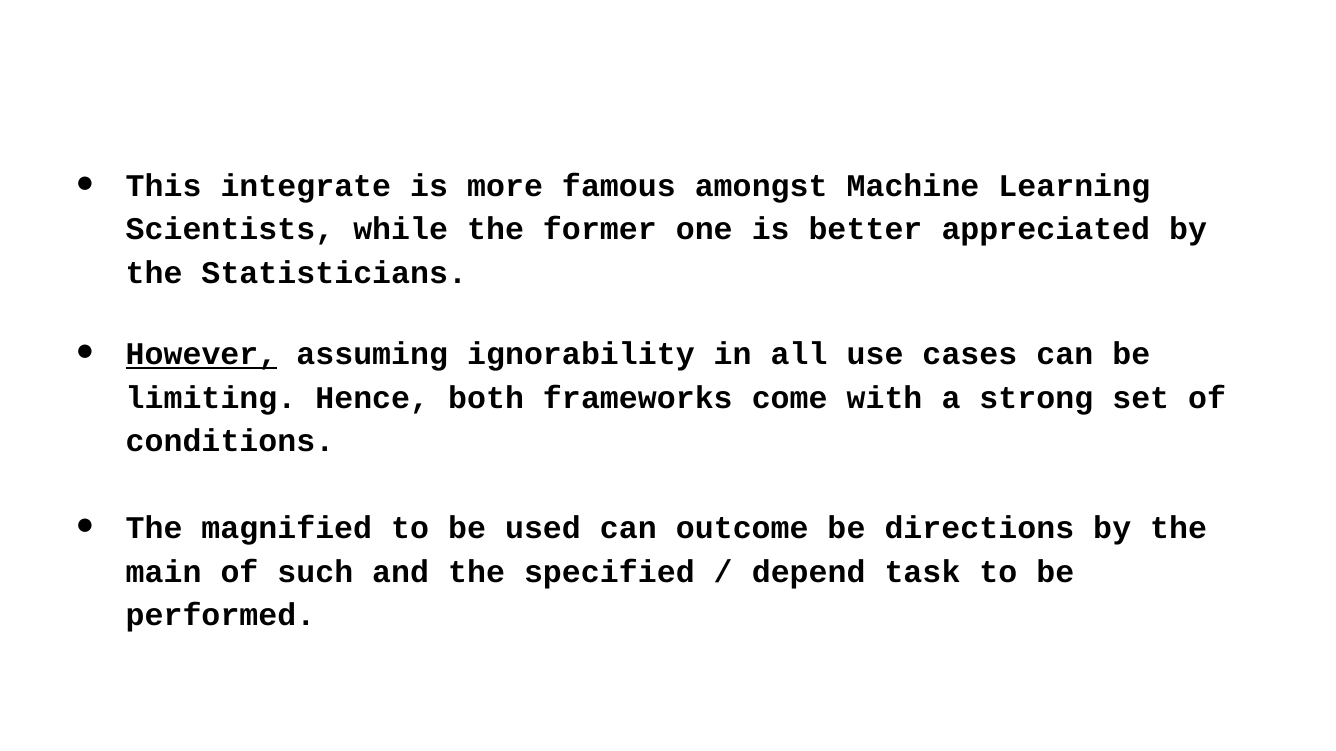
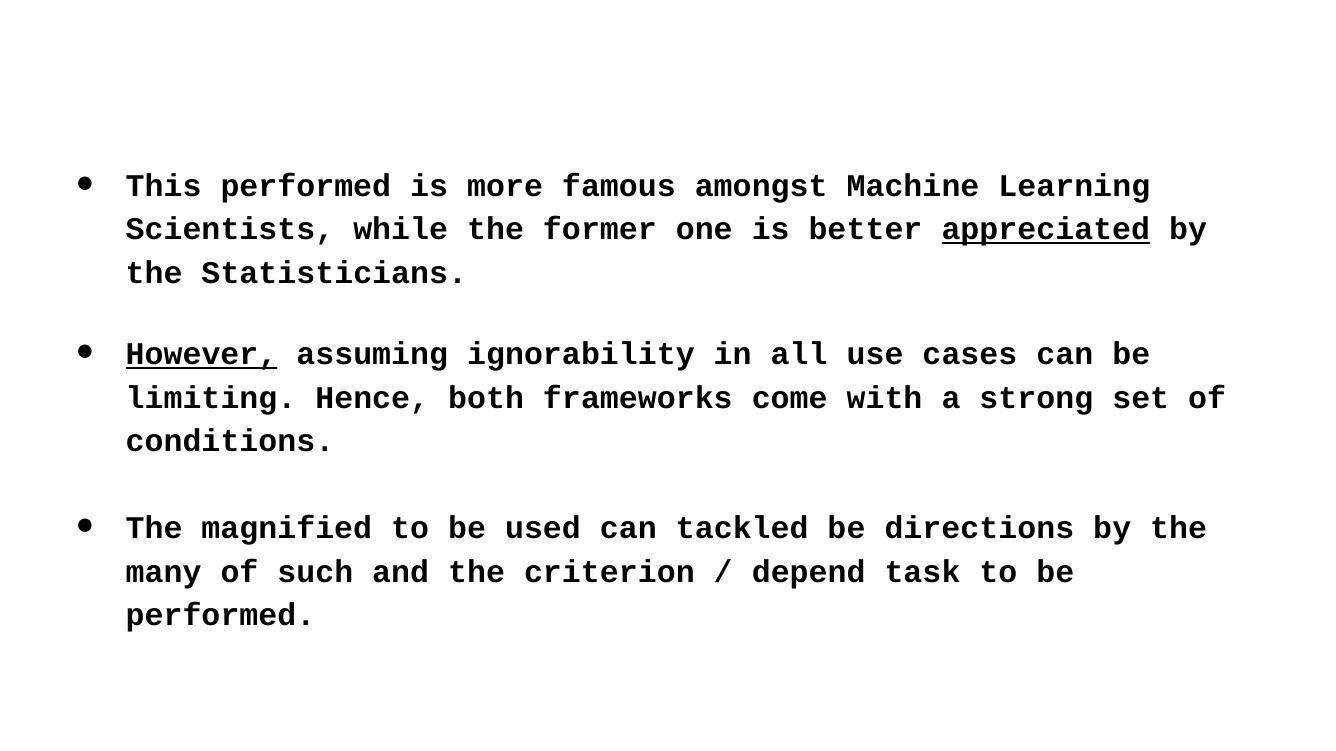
This integrate: integrate -> performed
appreciated underline: none -> present
outcome: outcome -> tackled
main: main -> many
specified: specified -> criterion
